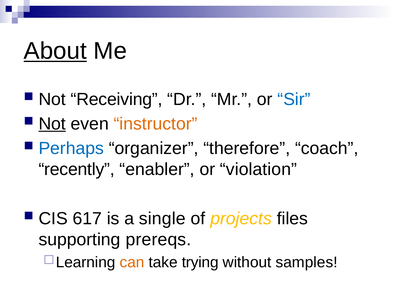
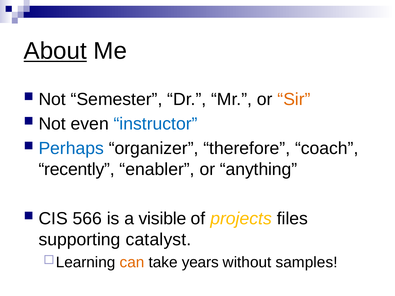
Receiving: Receiving -> Semester
Sir colour: blue -> orange
Not at (52, 124) underline: present -> none
instructor colour: orange -> blue
violation: violation -> anything
617: 617 -> 566
single: single -> visible
prereqs: prereqs -> catalyst
trying: trying -> years
